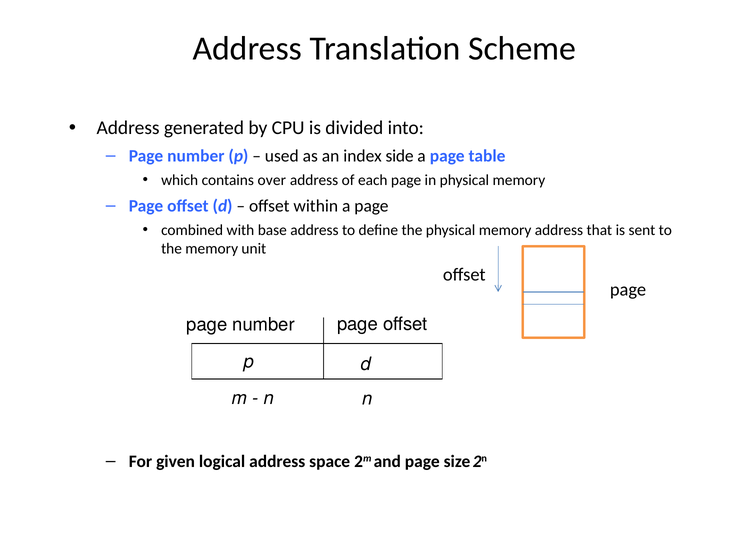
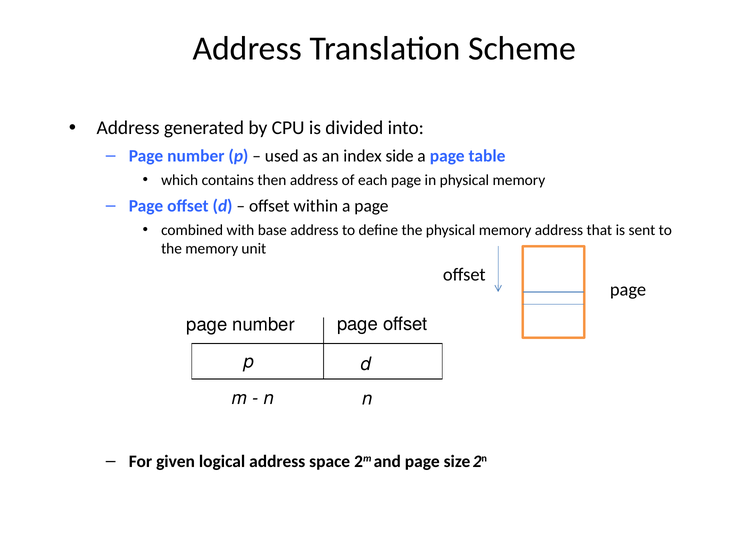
over: over -> then
